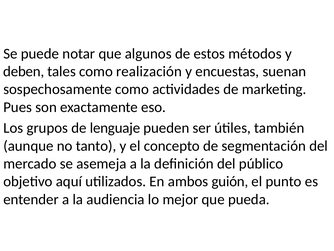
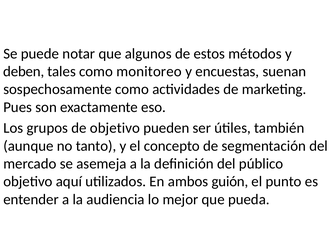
realización: realización -> monitoreo
de lenguaje: lenguaje -> objetivo
